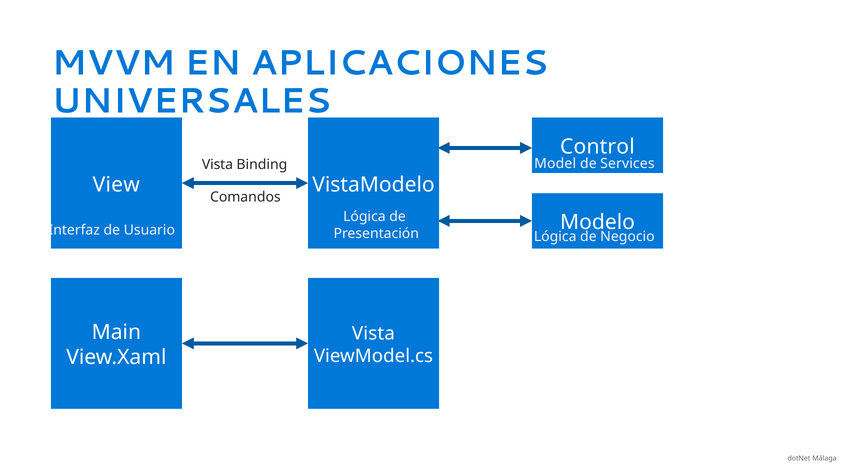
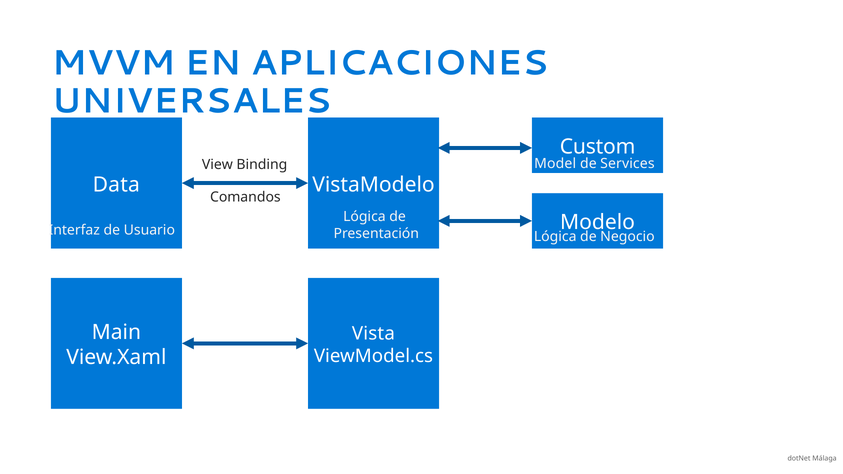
Control: Control -> Custom
Vista at (217, 165): Vista -> View
View: View -> Data
